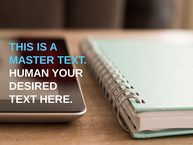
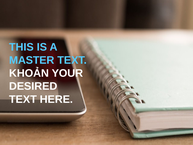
HUMAN: HUMAN -> KHOẢN
